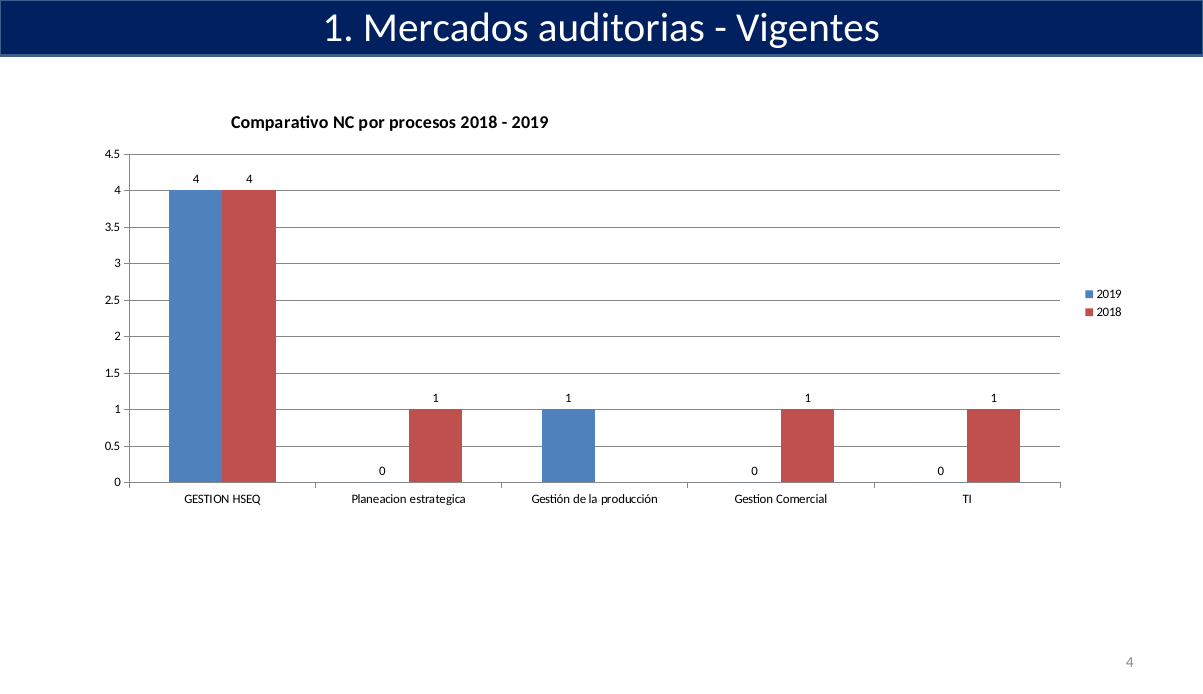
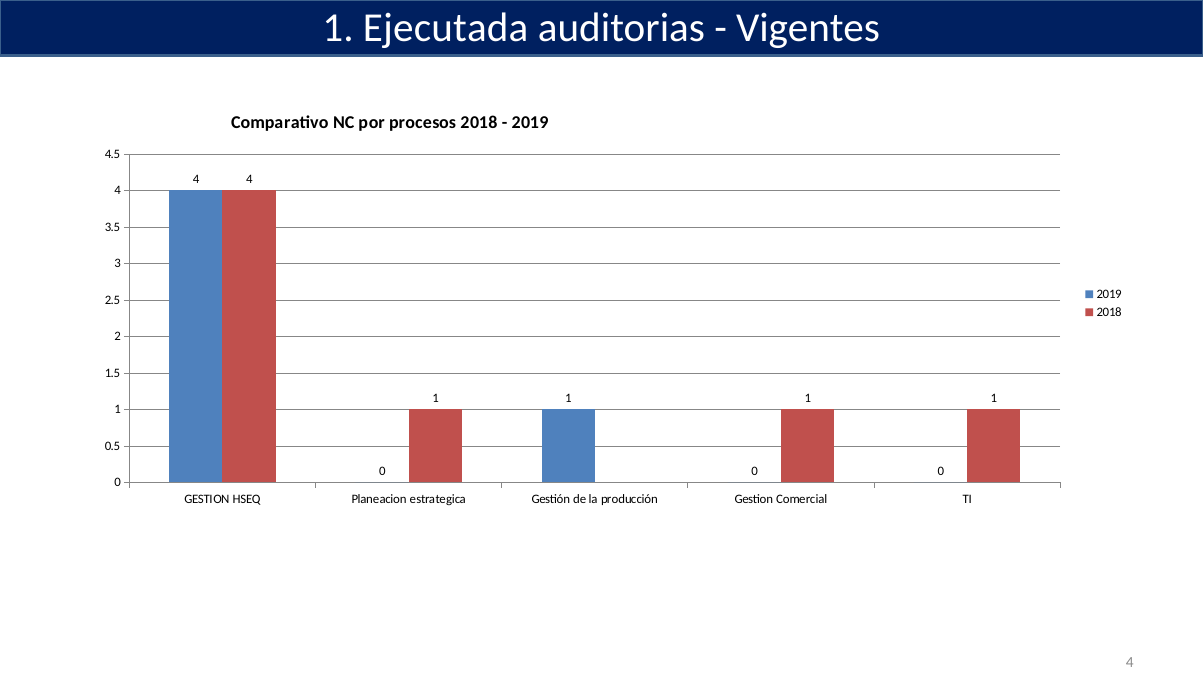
Mercados: Mercados -> Ejecutada
